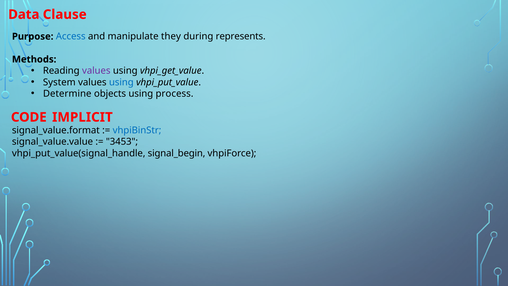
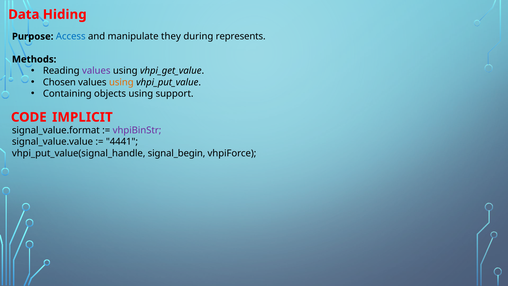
Clause: Clause -> Hiding
System: System -> Chosen
using at (121, 82) colour: blue -> orange
Determine: Determine -> Containing
process: process -> support
vhpiBinStr colour: blue -> purple
3453: 3453 -> 4441
